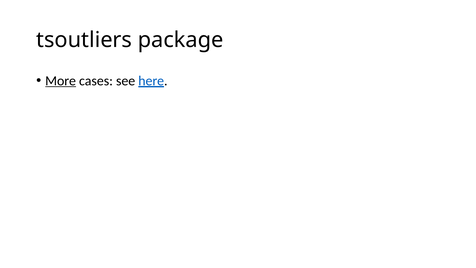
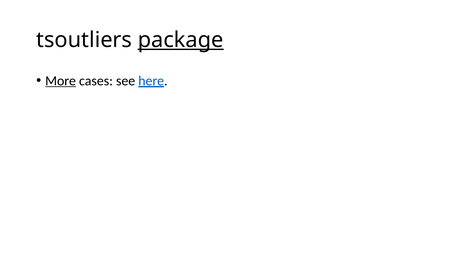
package underline: none -> present
